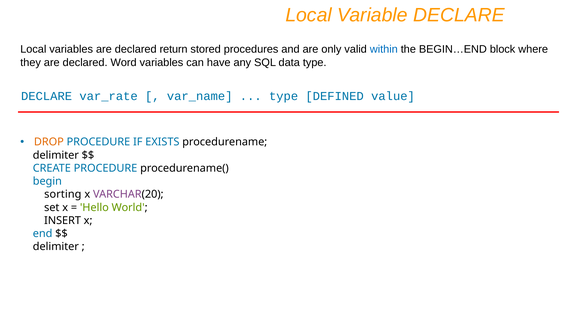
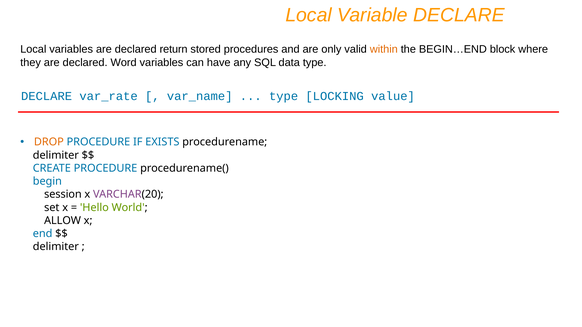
within colour: blue -> orange
DEFINED: DEFINED -> LOCKING
sorting: sorting -> session
INSERT: INSERT -> ALLOW
